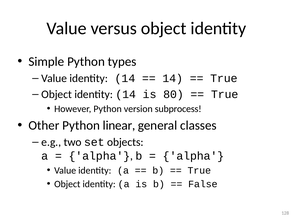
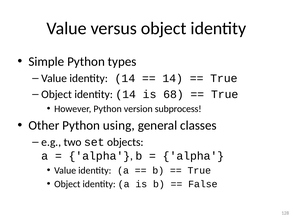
80: 80 -> 68
linear: linear -> using
